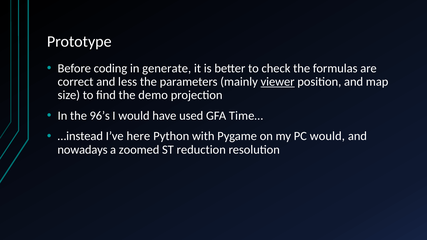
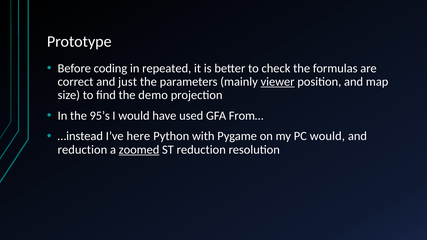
generate: generate -> repeated
less: less -> just
96’s: 96’s -> 95’s
Time…: Time… -> From…
nowadays at (83, 150): nowadays -> reduction
zoomed underline: none -> present
